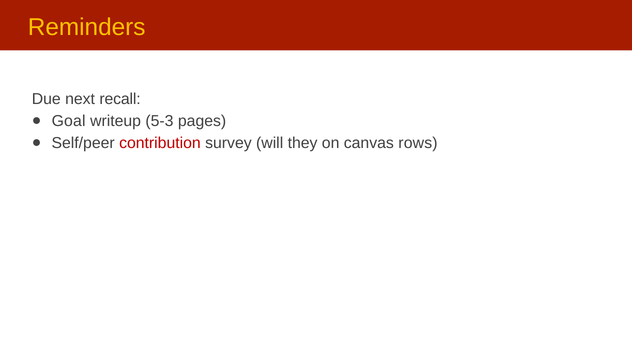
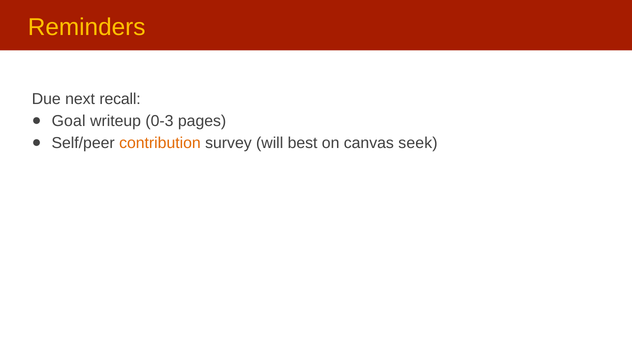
5-3: 5-3 -> 0-3
contribution colour: red -> orange
they: they -> best
rows: rows -> seek
